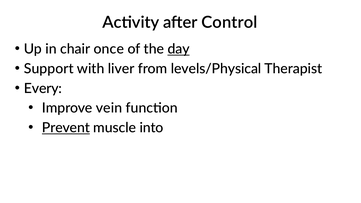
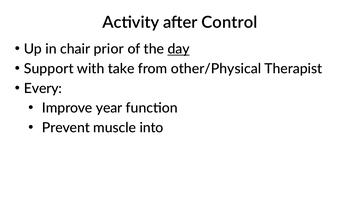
once: once -> prior
liver: liver -> take
levels/Physical: levels/Physical -> other/Physical
vein: vein -> year
Prevent underline: present -> none
